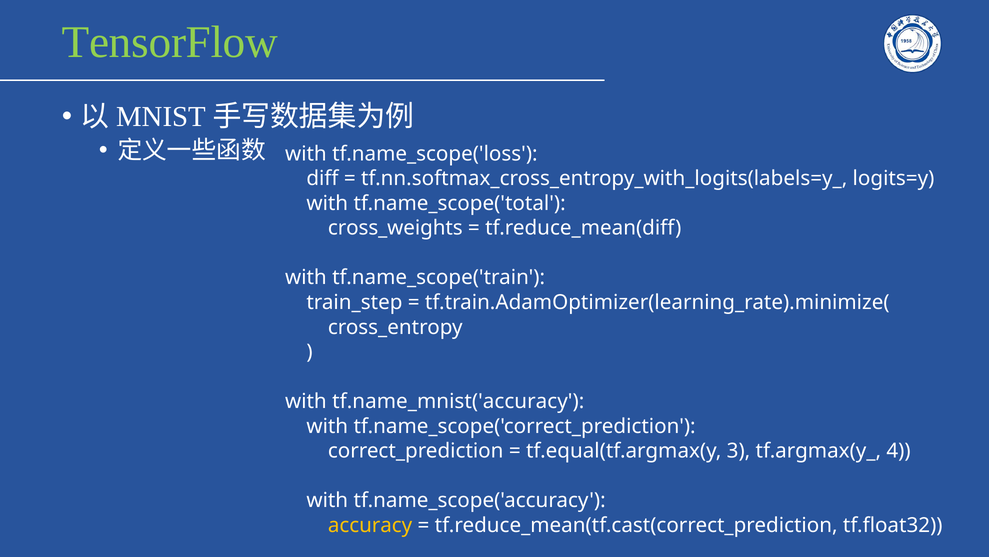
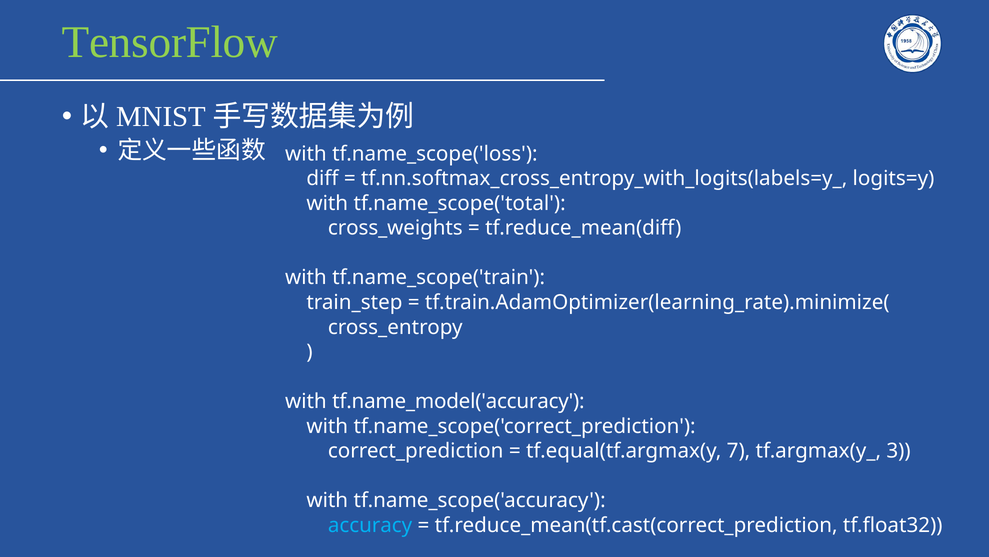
tf.name_mnist('accuracy: tf.name_mnist('accuracy -> tf.name_model('accuracy
3: 3 -> 7
4: 4 -> 3
accuracy colour: yellow -> light blue
